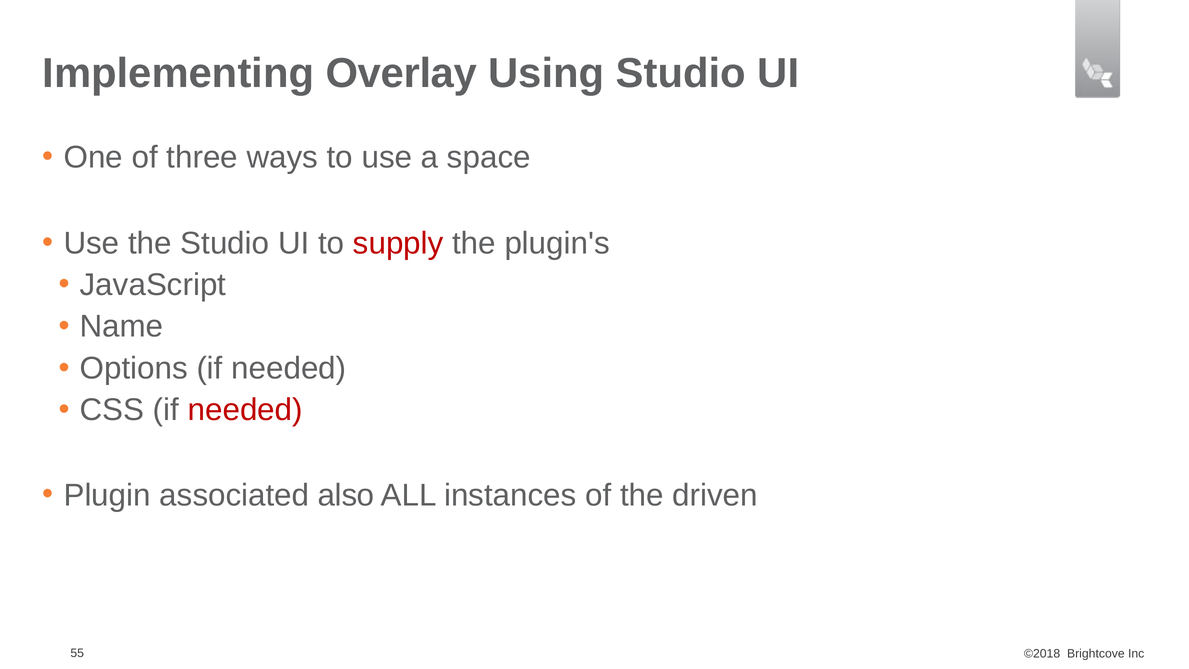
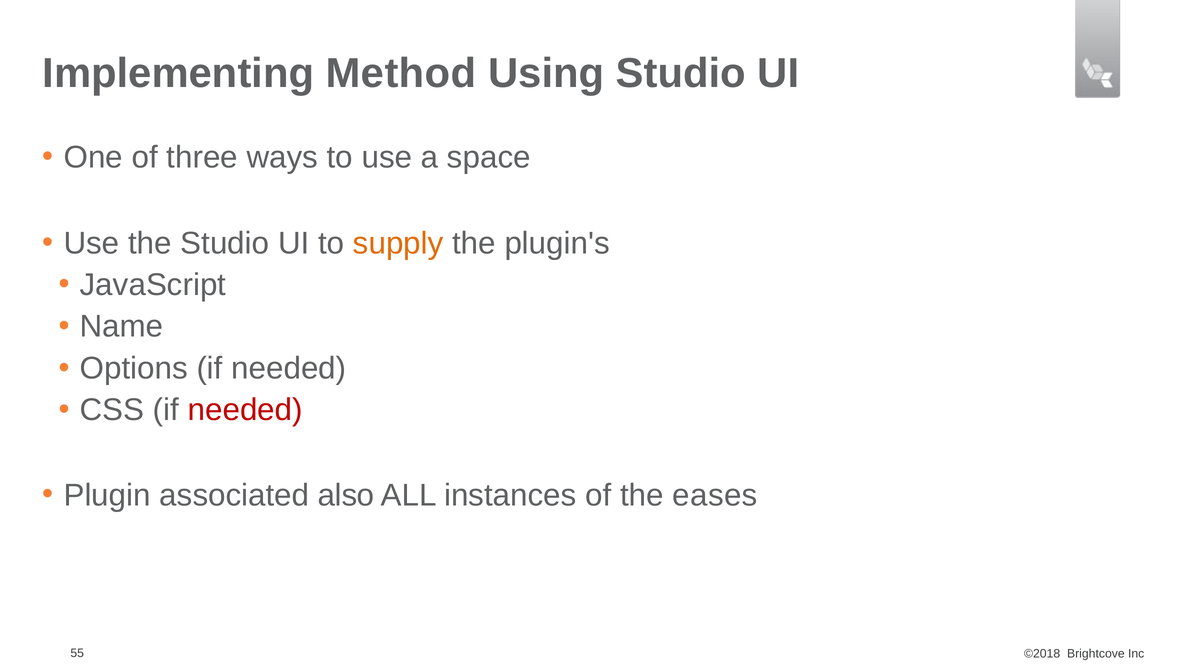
Overlay: Overlay -> Method
supply colour: red -> orange
driven: driven -> eases
